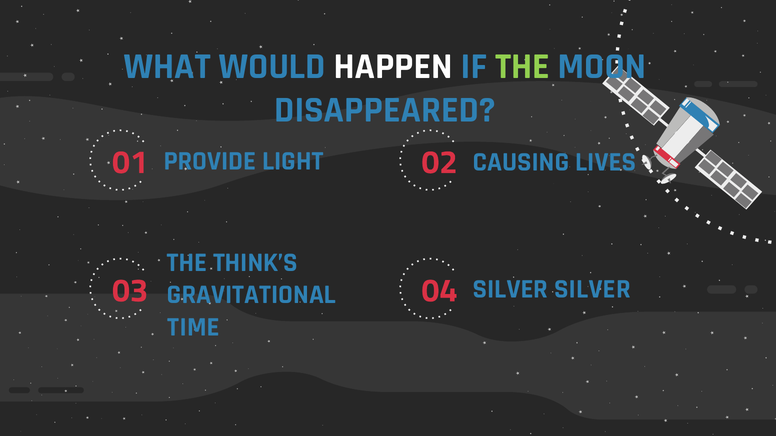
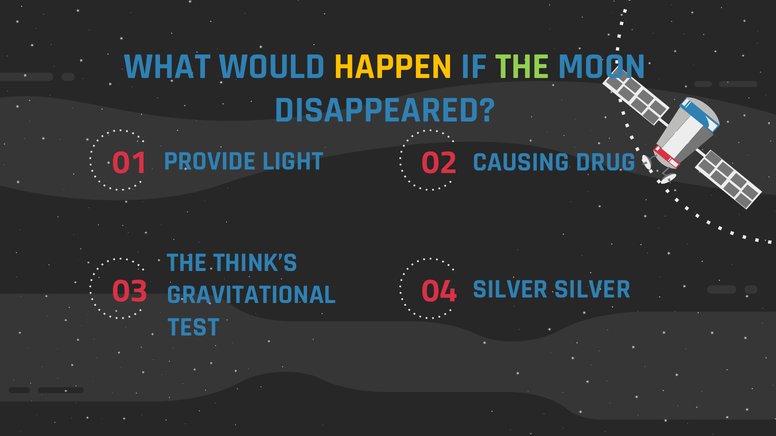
HAPPEN colour: white -> yellow
LIVES: LIVES -> DRUG
TIME: TIME -> TEST
